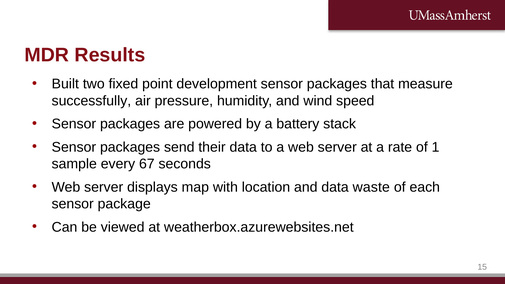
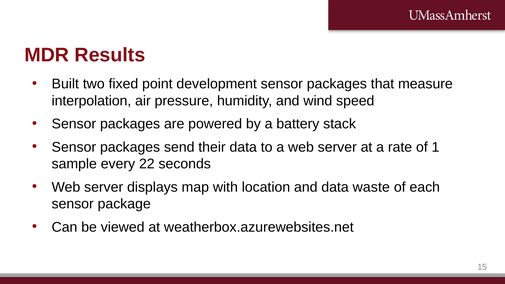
successfully: successfully -> interpolation
67: 67 -> 22
